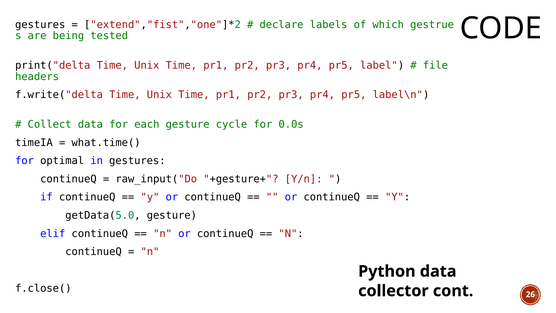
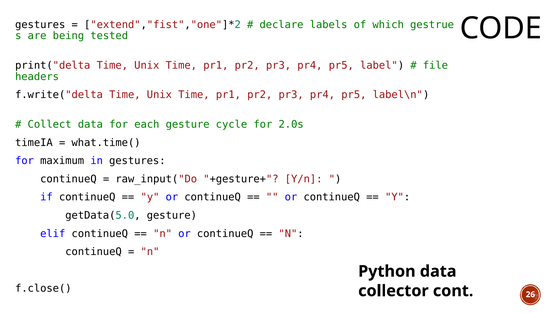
0.0s: 0.0s -> 2.0s
optimal: optimal -> maximum
